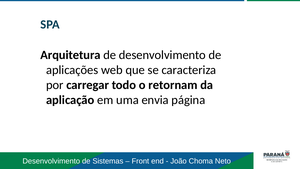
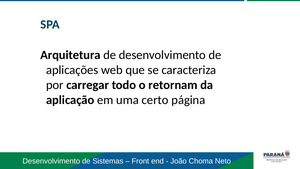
envia: envia -> certo
